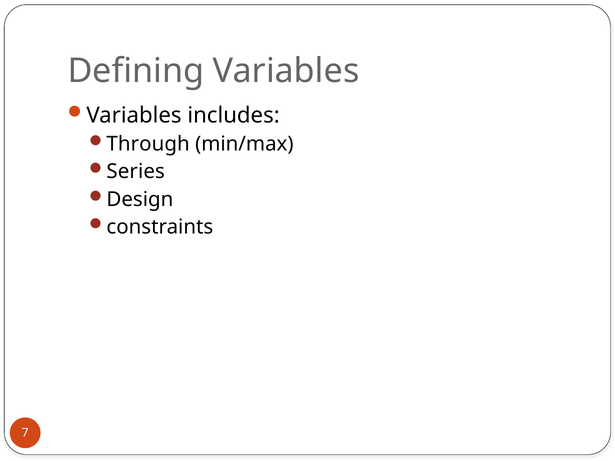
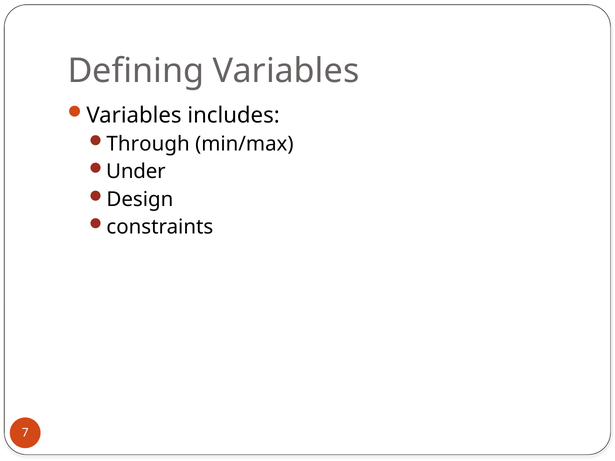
Series: Series -> Under
